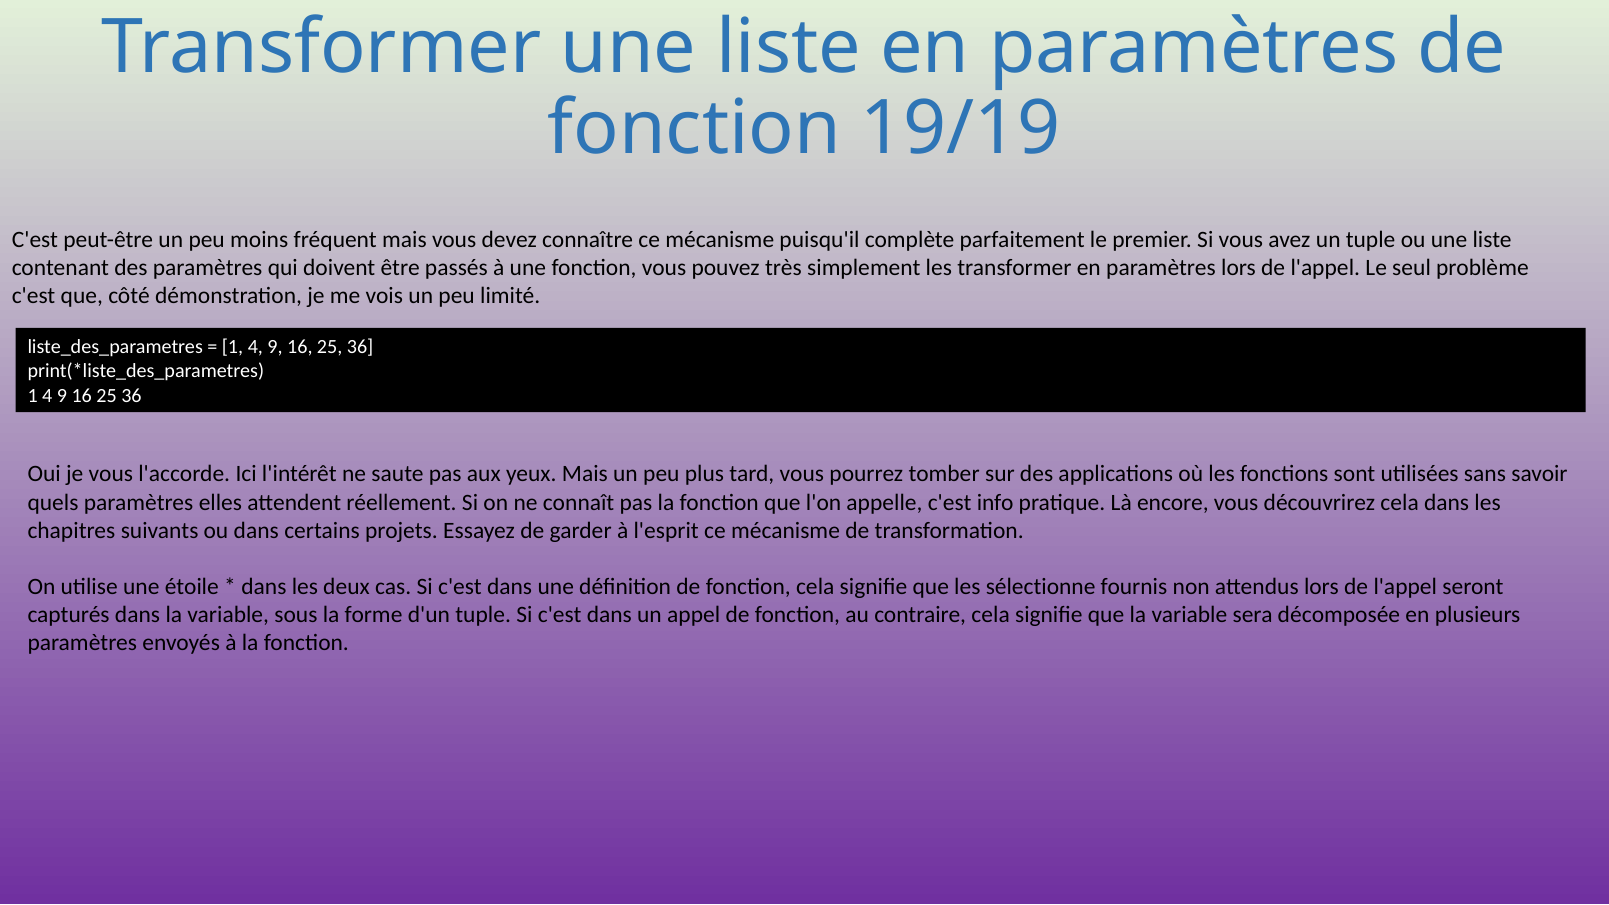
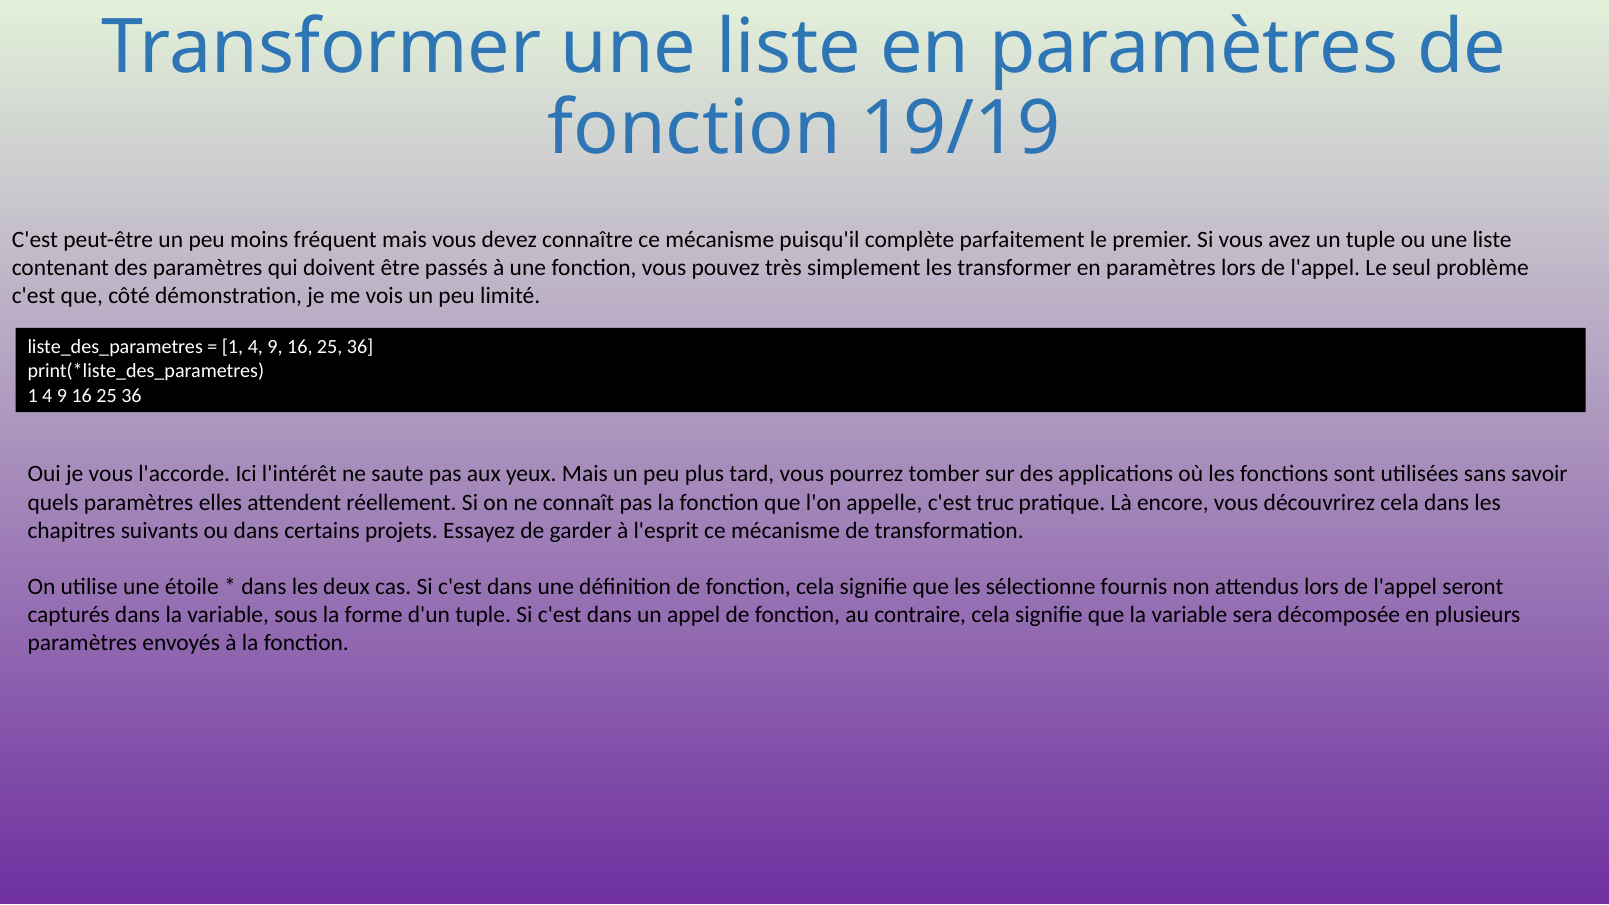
info: info -> truc
